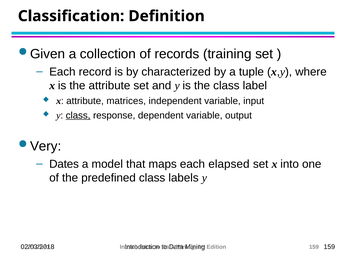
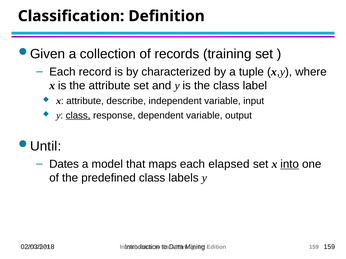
matrices: matrices -> describe
Very: Very -> Until
into underline: none -> present
